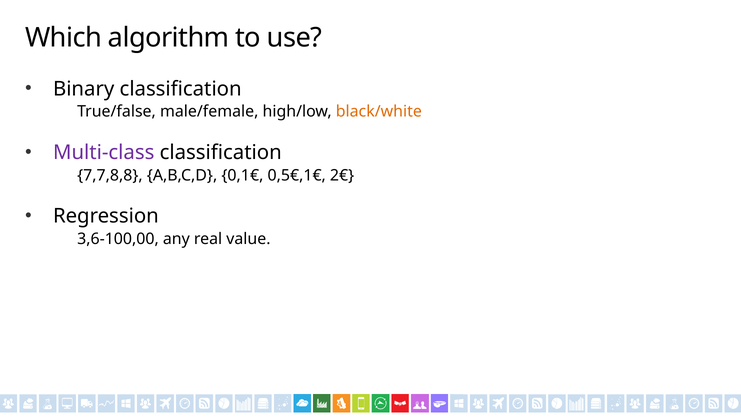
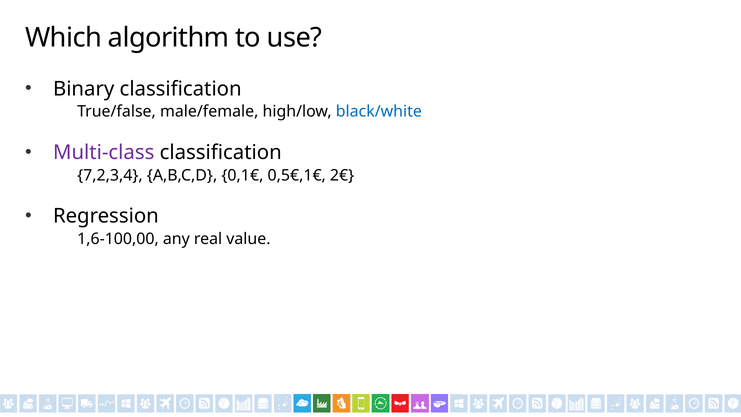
black/white colour: orange -> blue
7,7,8,8: 7,7,8,8 -> 7,2,3,4
3,6-100,00: 3,6-100,00 -> 1,6-100,00
